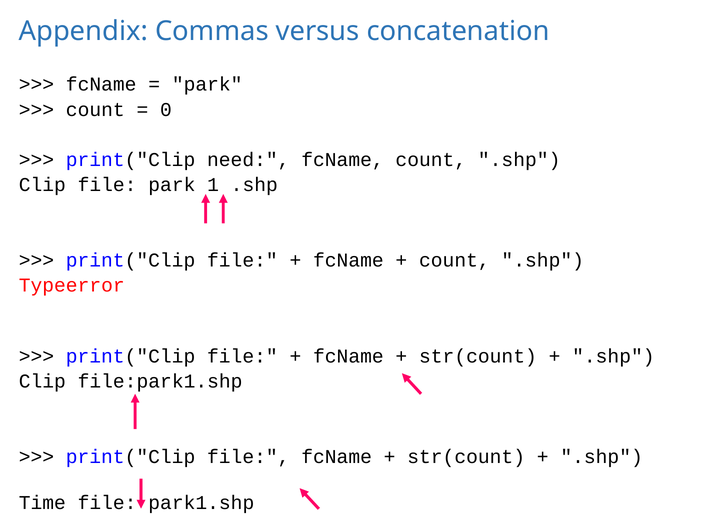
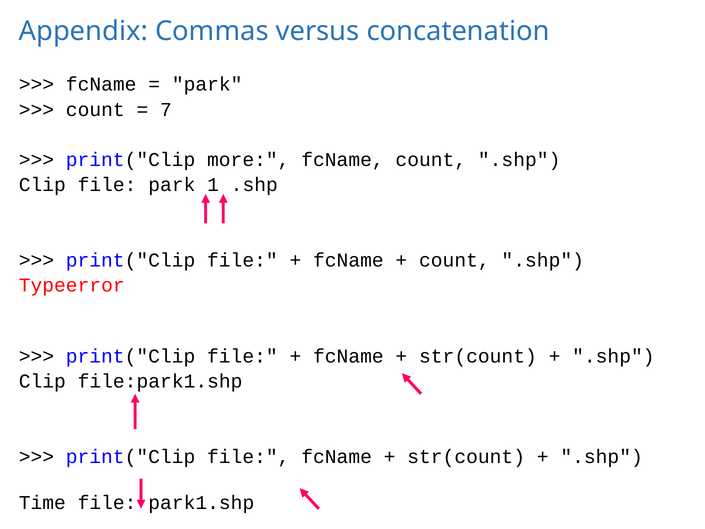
0: 0 -> 7
need: need -> more
